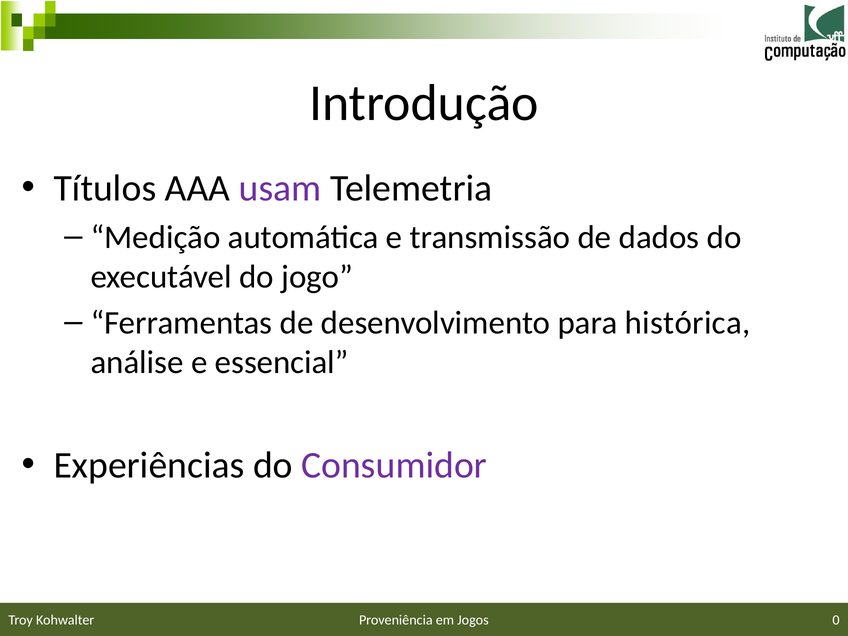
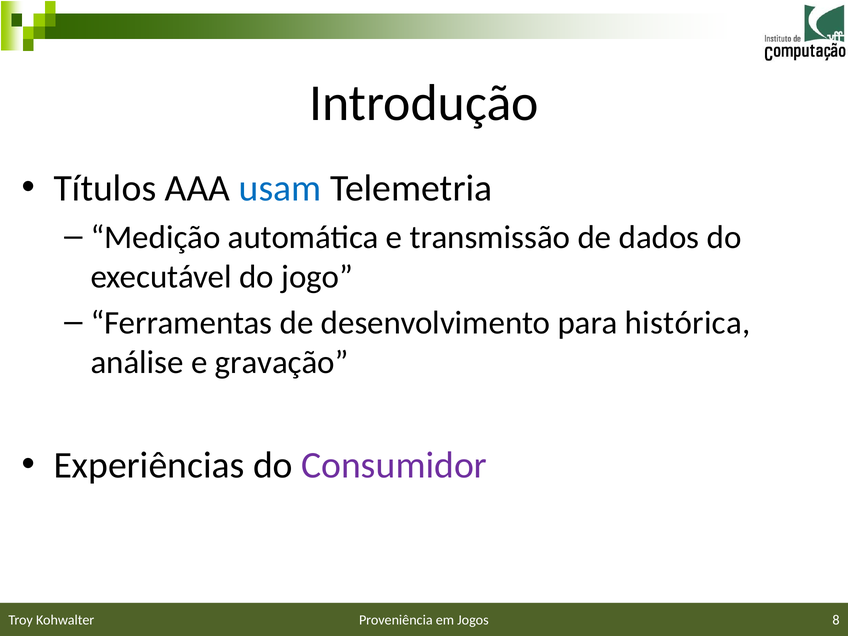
usam colour: purple -> blue
essencial: essencial -> gravação
0: 0 -> 8
